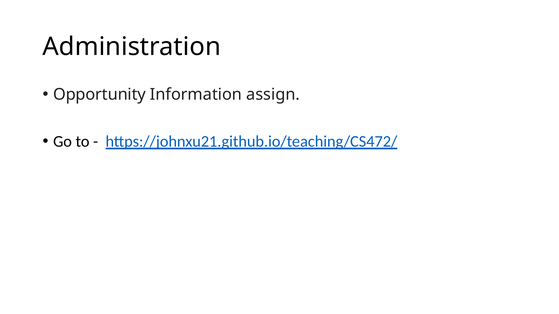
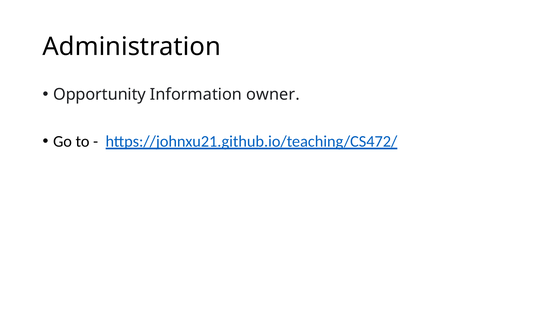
assign: assign -> owner
